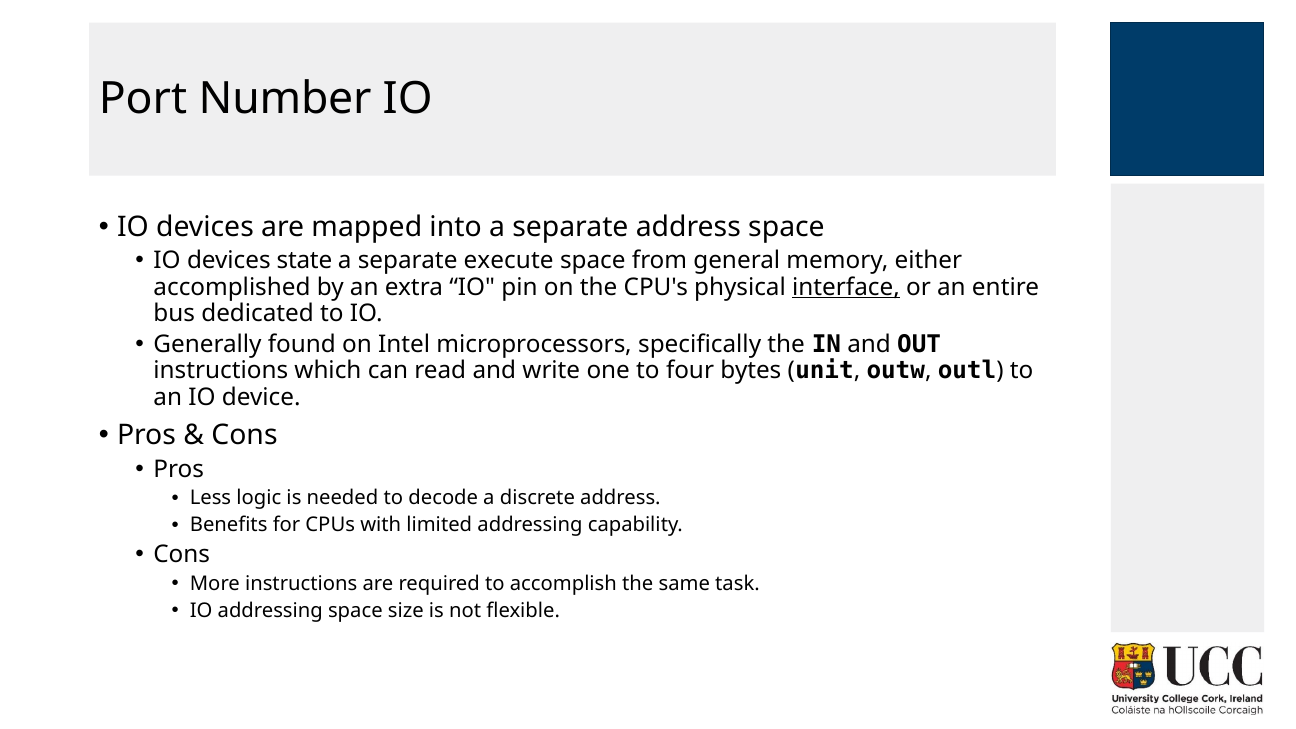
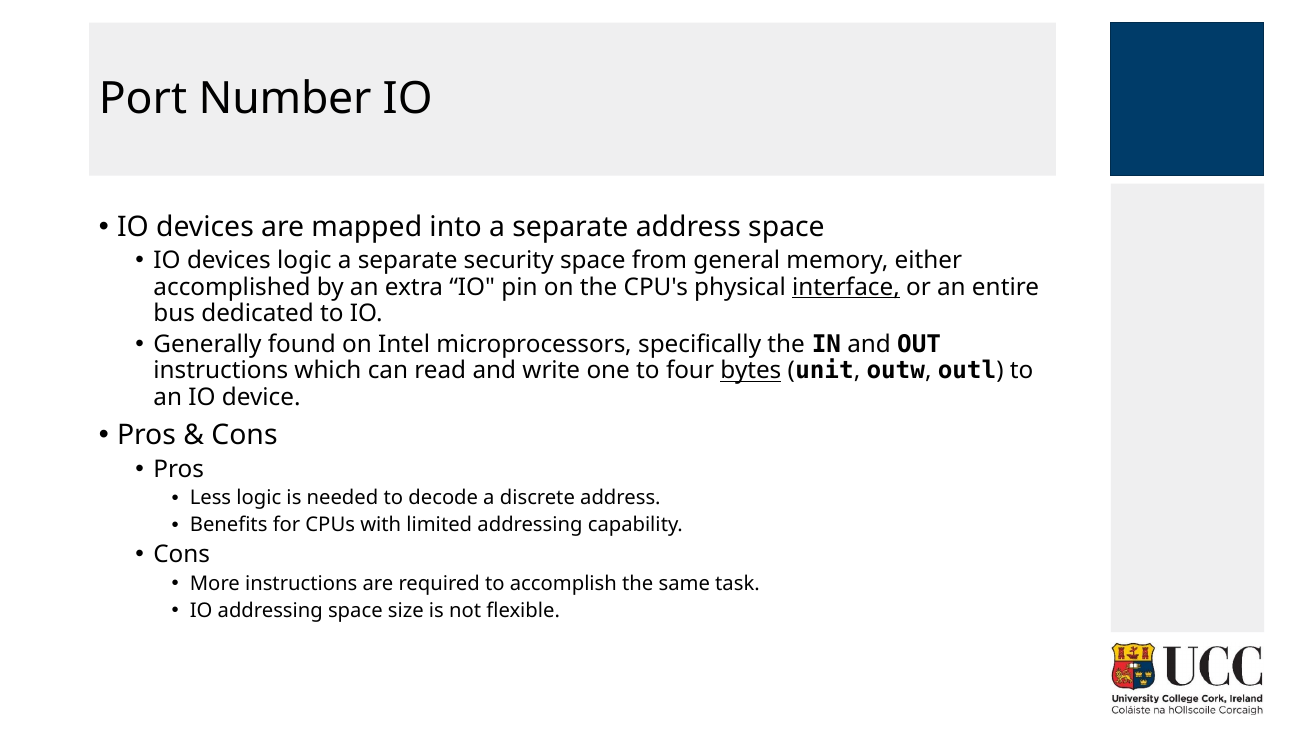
devices state: state -> logic
execute: execute -> security
bytes underline: none -> present
